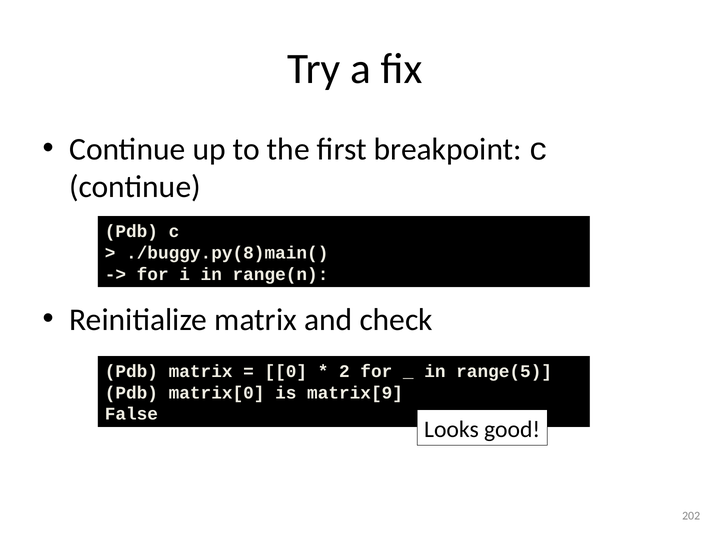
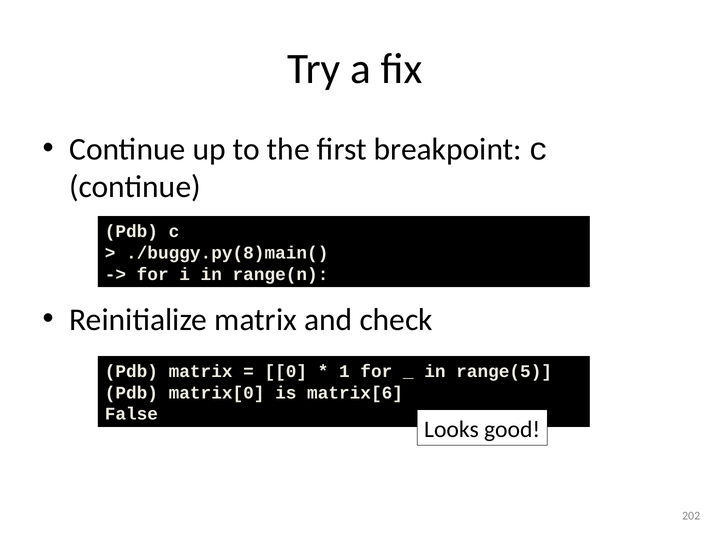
2: 2 -> 1
matrix[9: matrix[9 -> matrix[6
